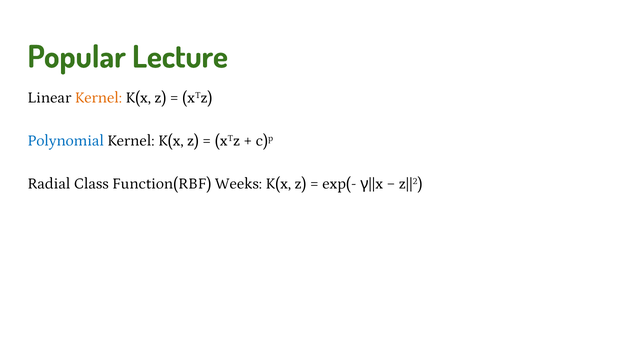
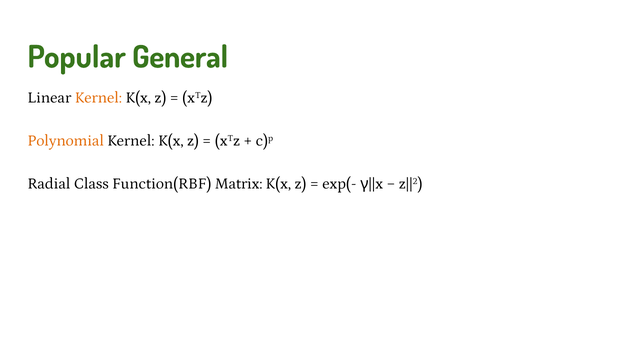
Lecture: Lecture -> General
Polynomial colour: blue -> orange
Weeks: Weeks -> Matrix
